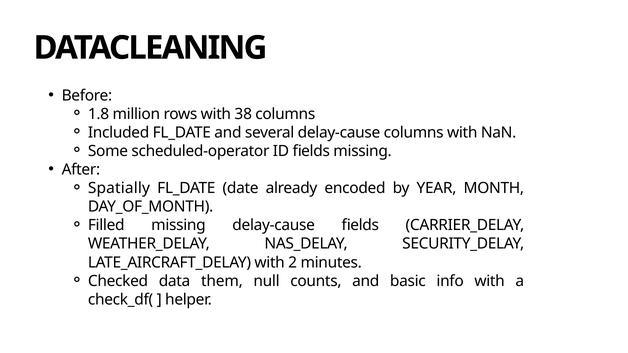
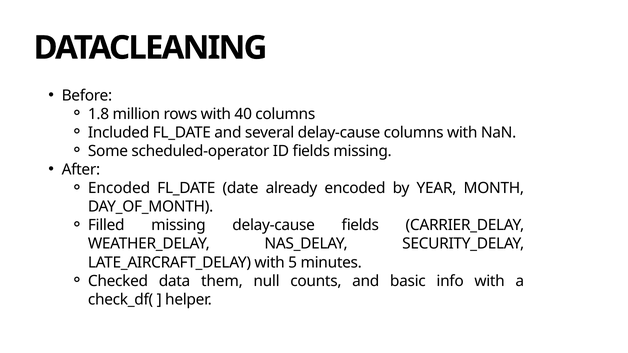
38: 38 -> 40
Spatially at (119, 188): Spatially -> Encoded
2: 2 -> 5
